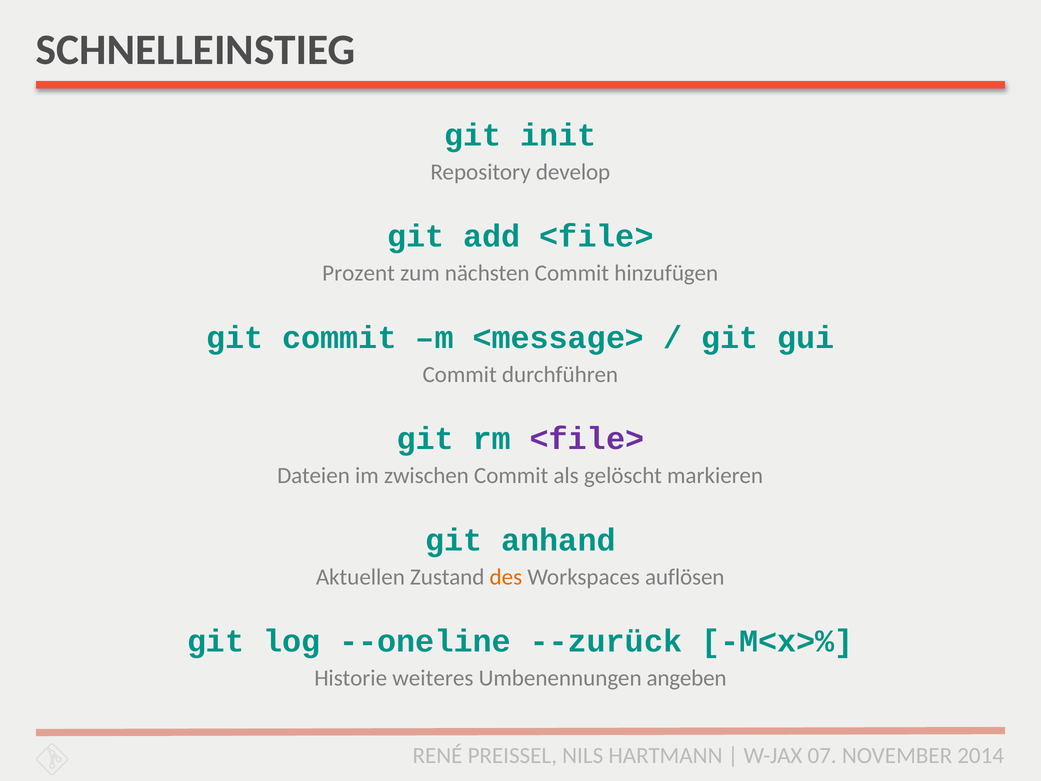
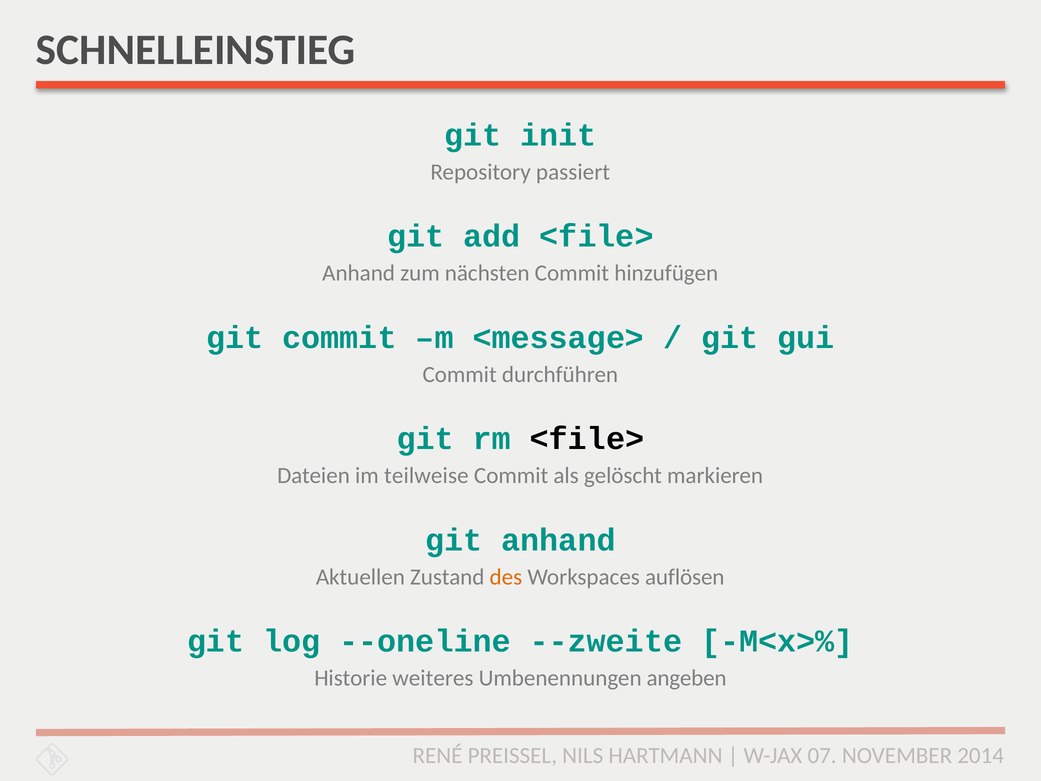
develop: develop -> passiert
Prozent at (359, 273): Prozent -> Anhand
<file> at (587, 439) colour: purple -> black
zwischen: zwischen -> teilweise
--zurück: --zurück -> --zweite
